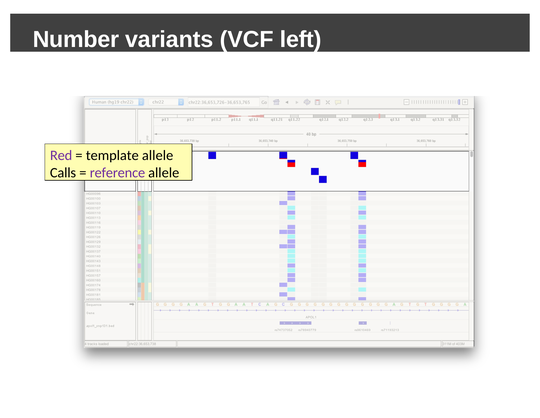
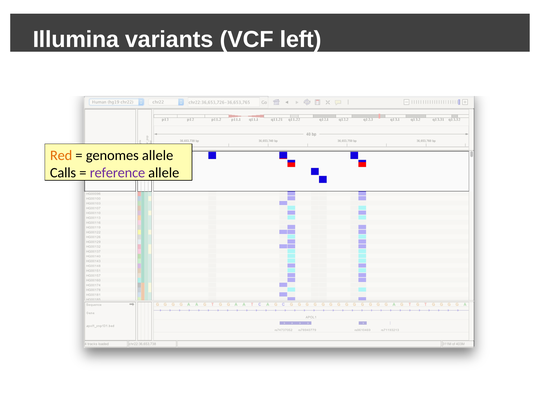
Number: Number -> Illumina
Red colour: purple -> orange
template: template -> genomes
